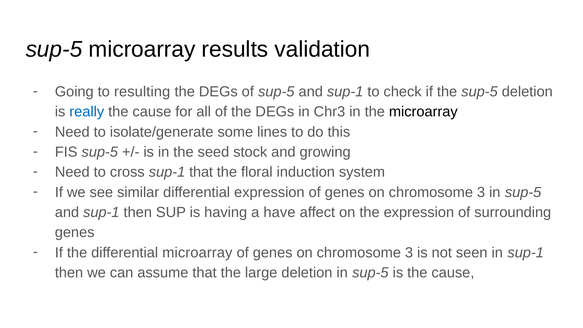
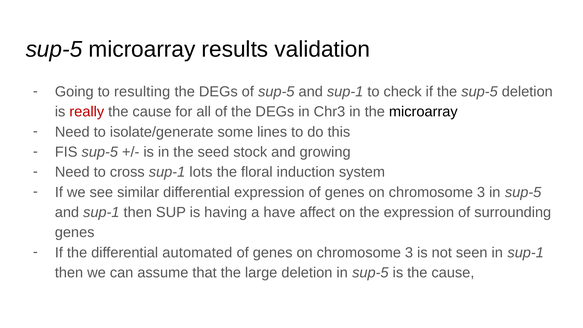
really colour: blue -> red
sup-1 that: that -> lots
differential microarray: microarray -> automated
